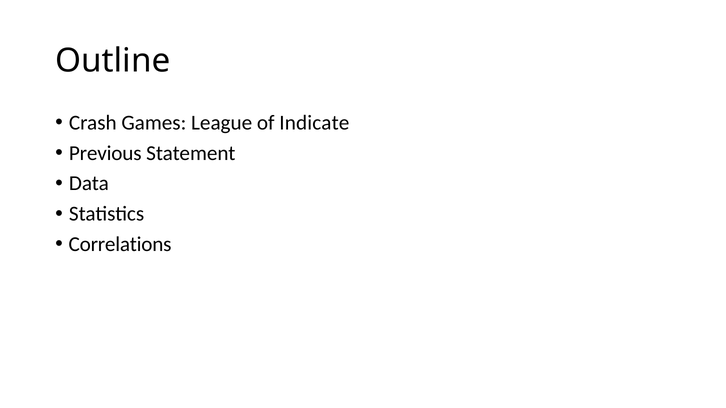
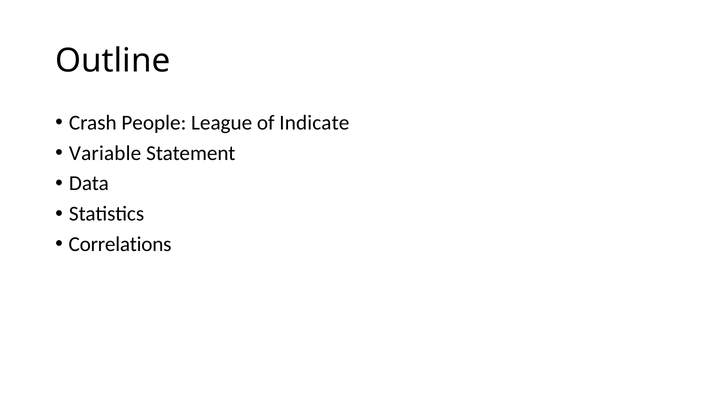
Games: Games -> People
Previous: Previous -> Variable
